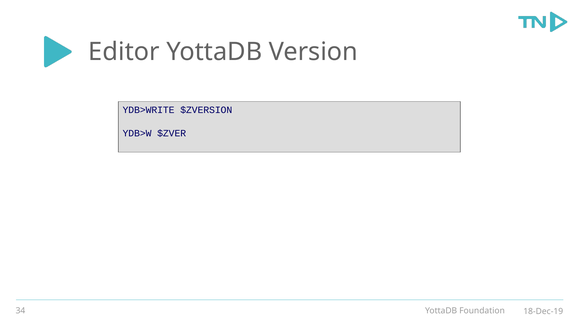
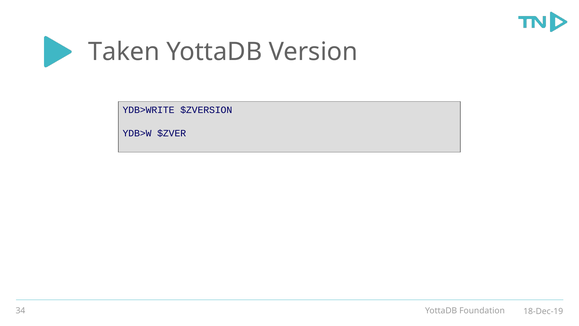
Editor: Editor -> Taken
